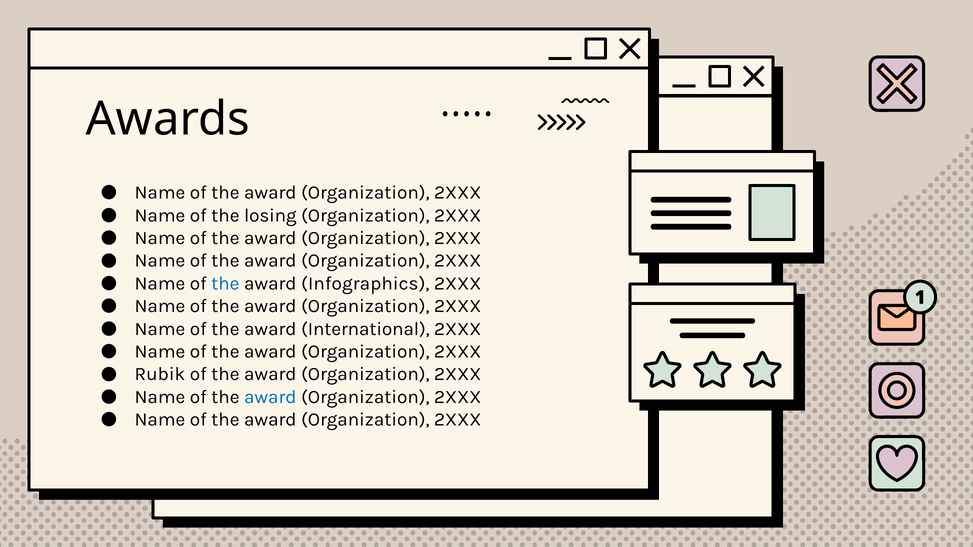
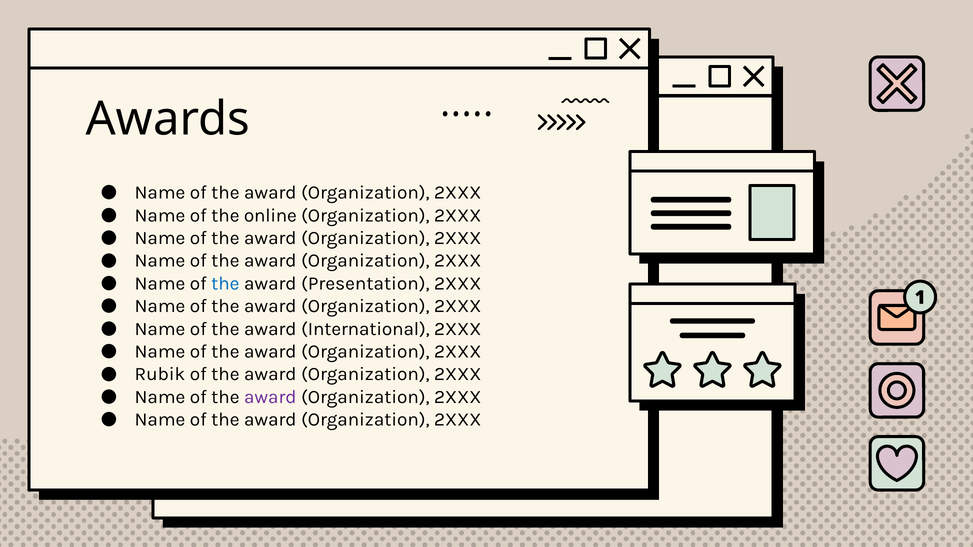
losing: losing -> online
Infographics: Infographics -> Presentation
award at (270, 397) colour: blue -> purple
